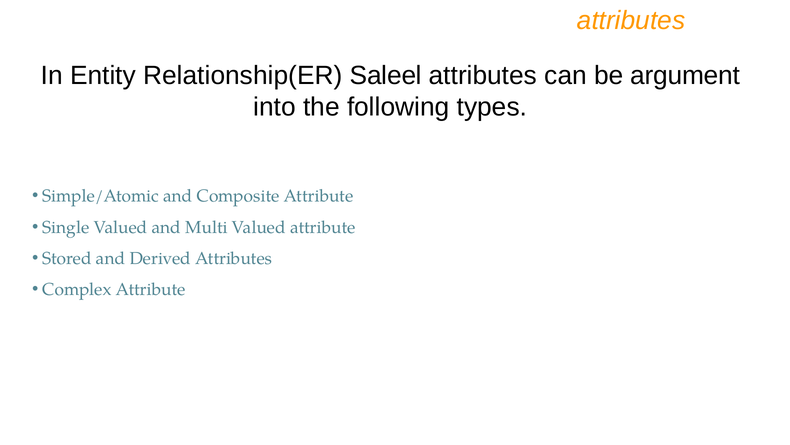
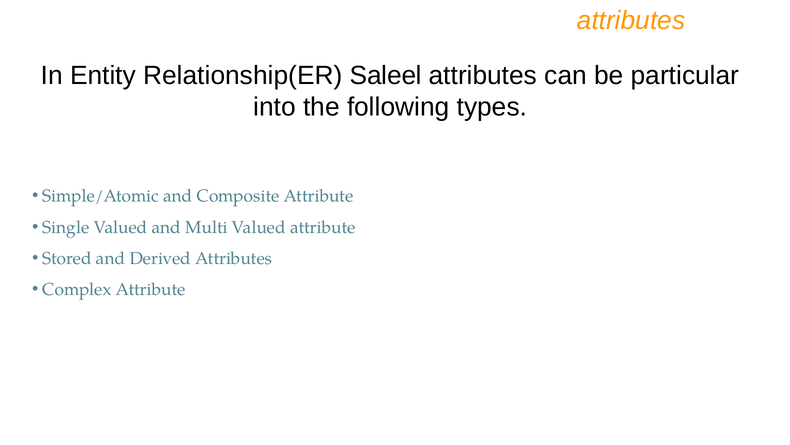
argument: argument -> particular
